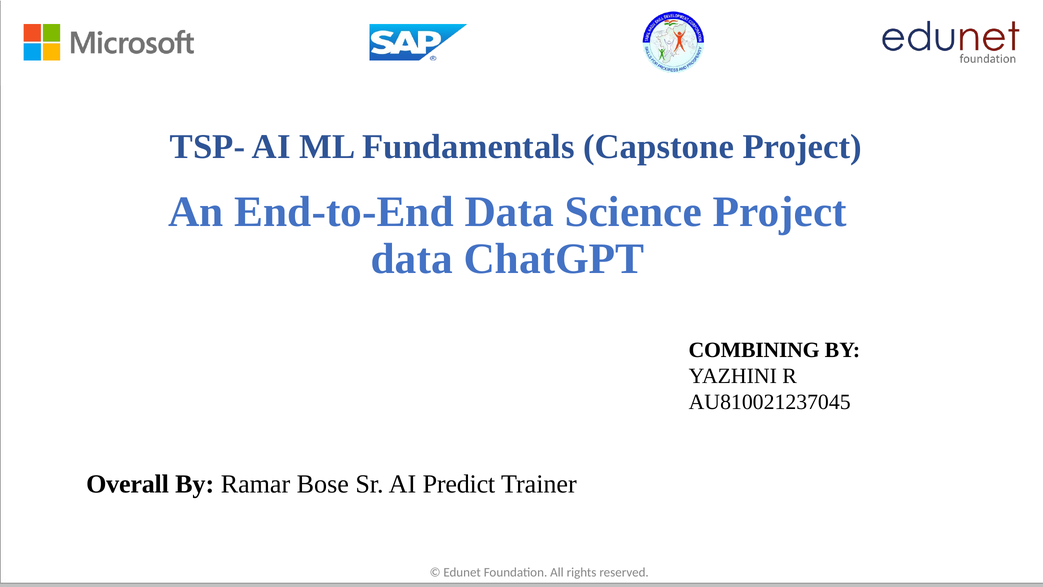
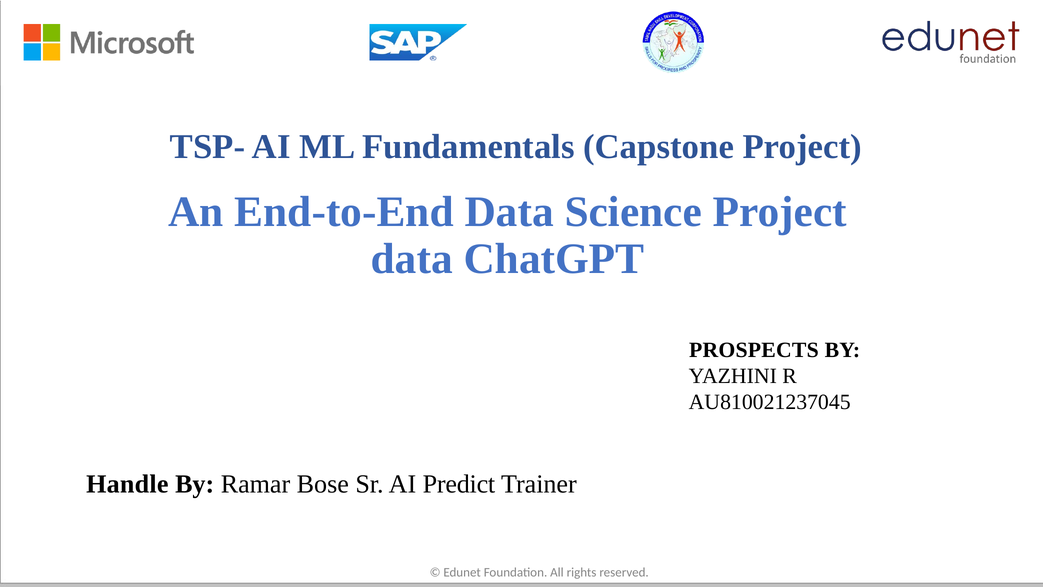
COMBINING: COMBINING -> PROSPECTS
Overall: Overall -> Handle
